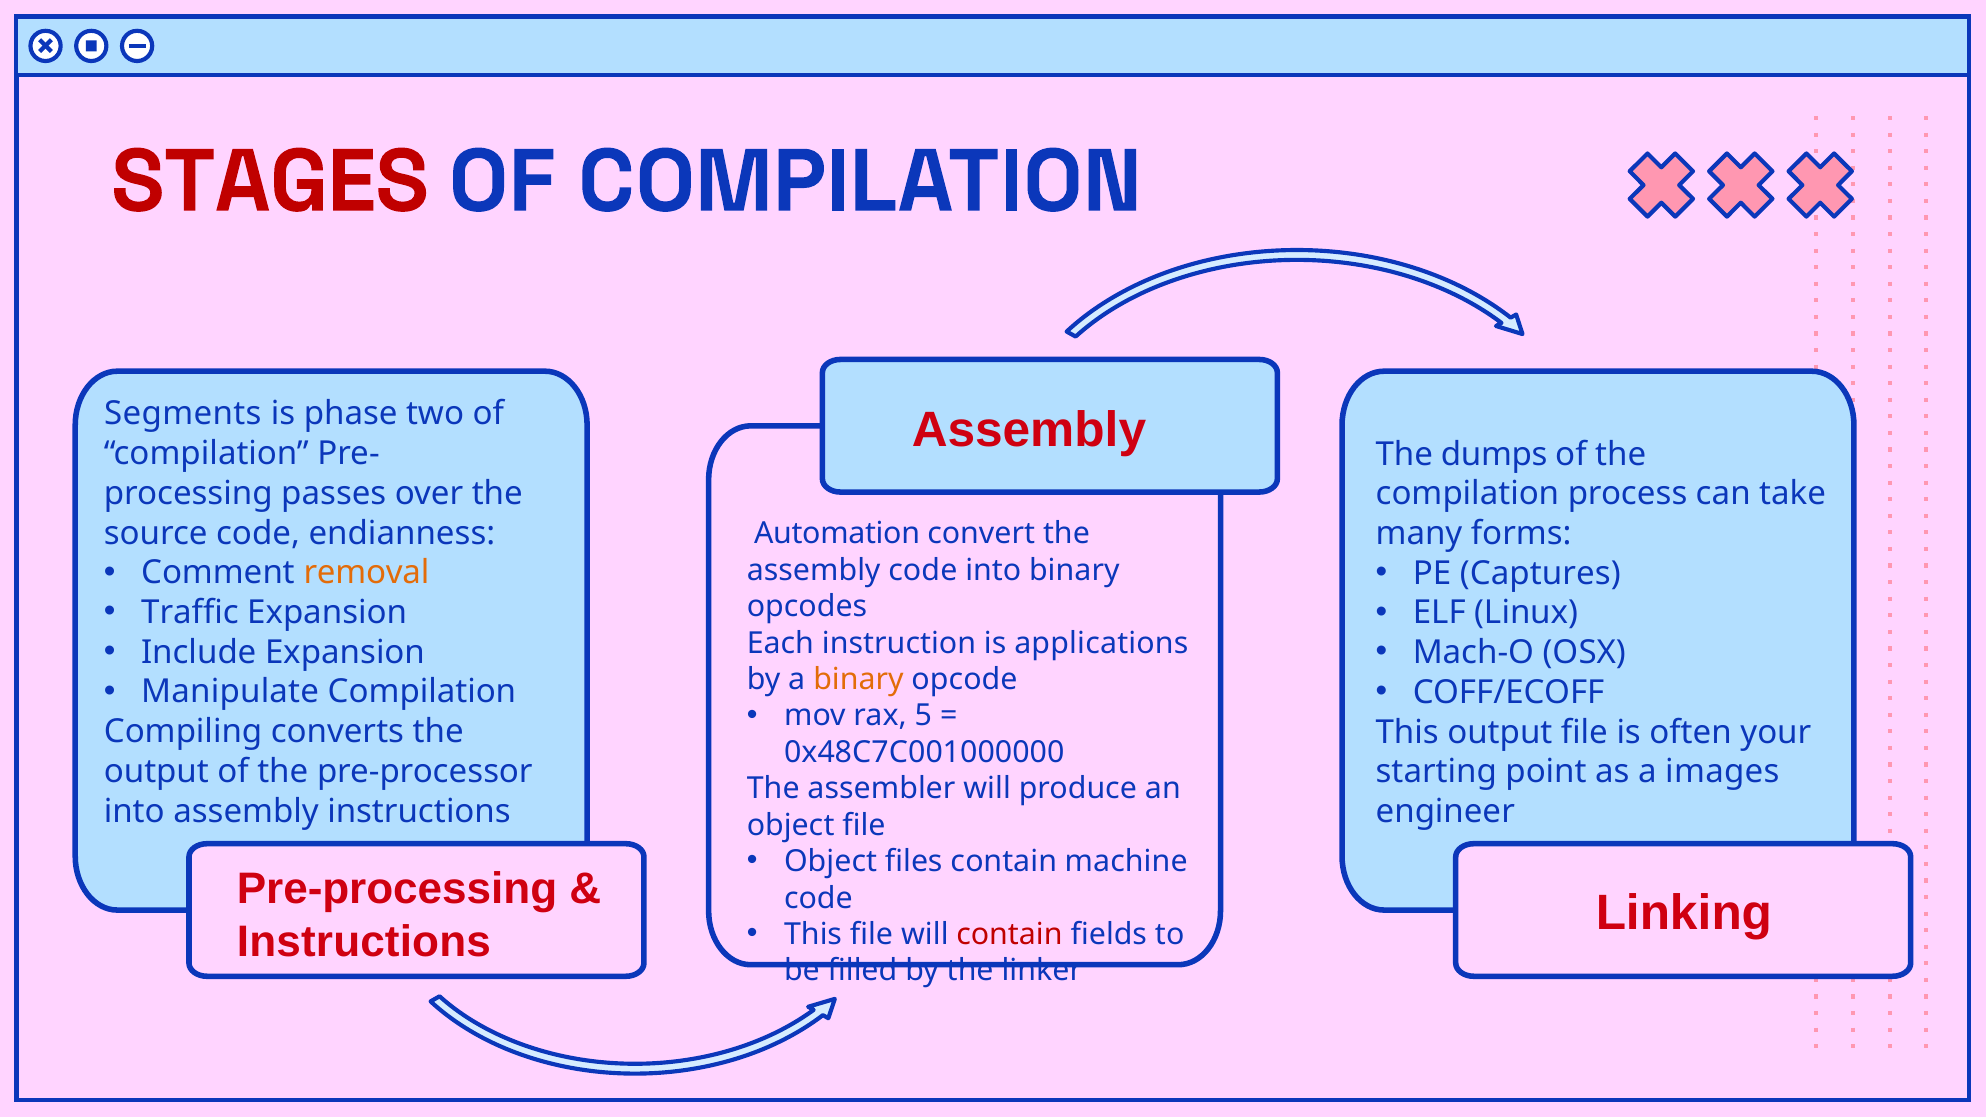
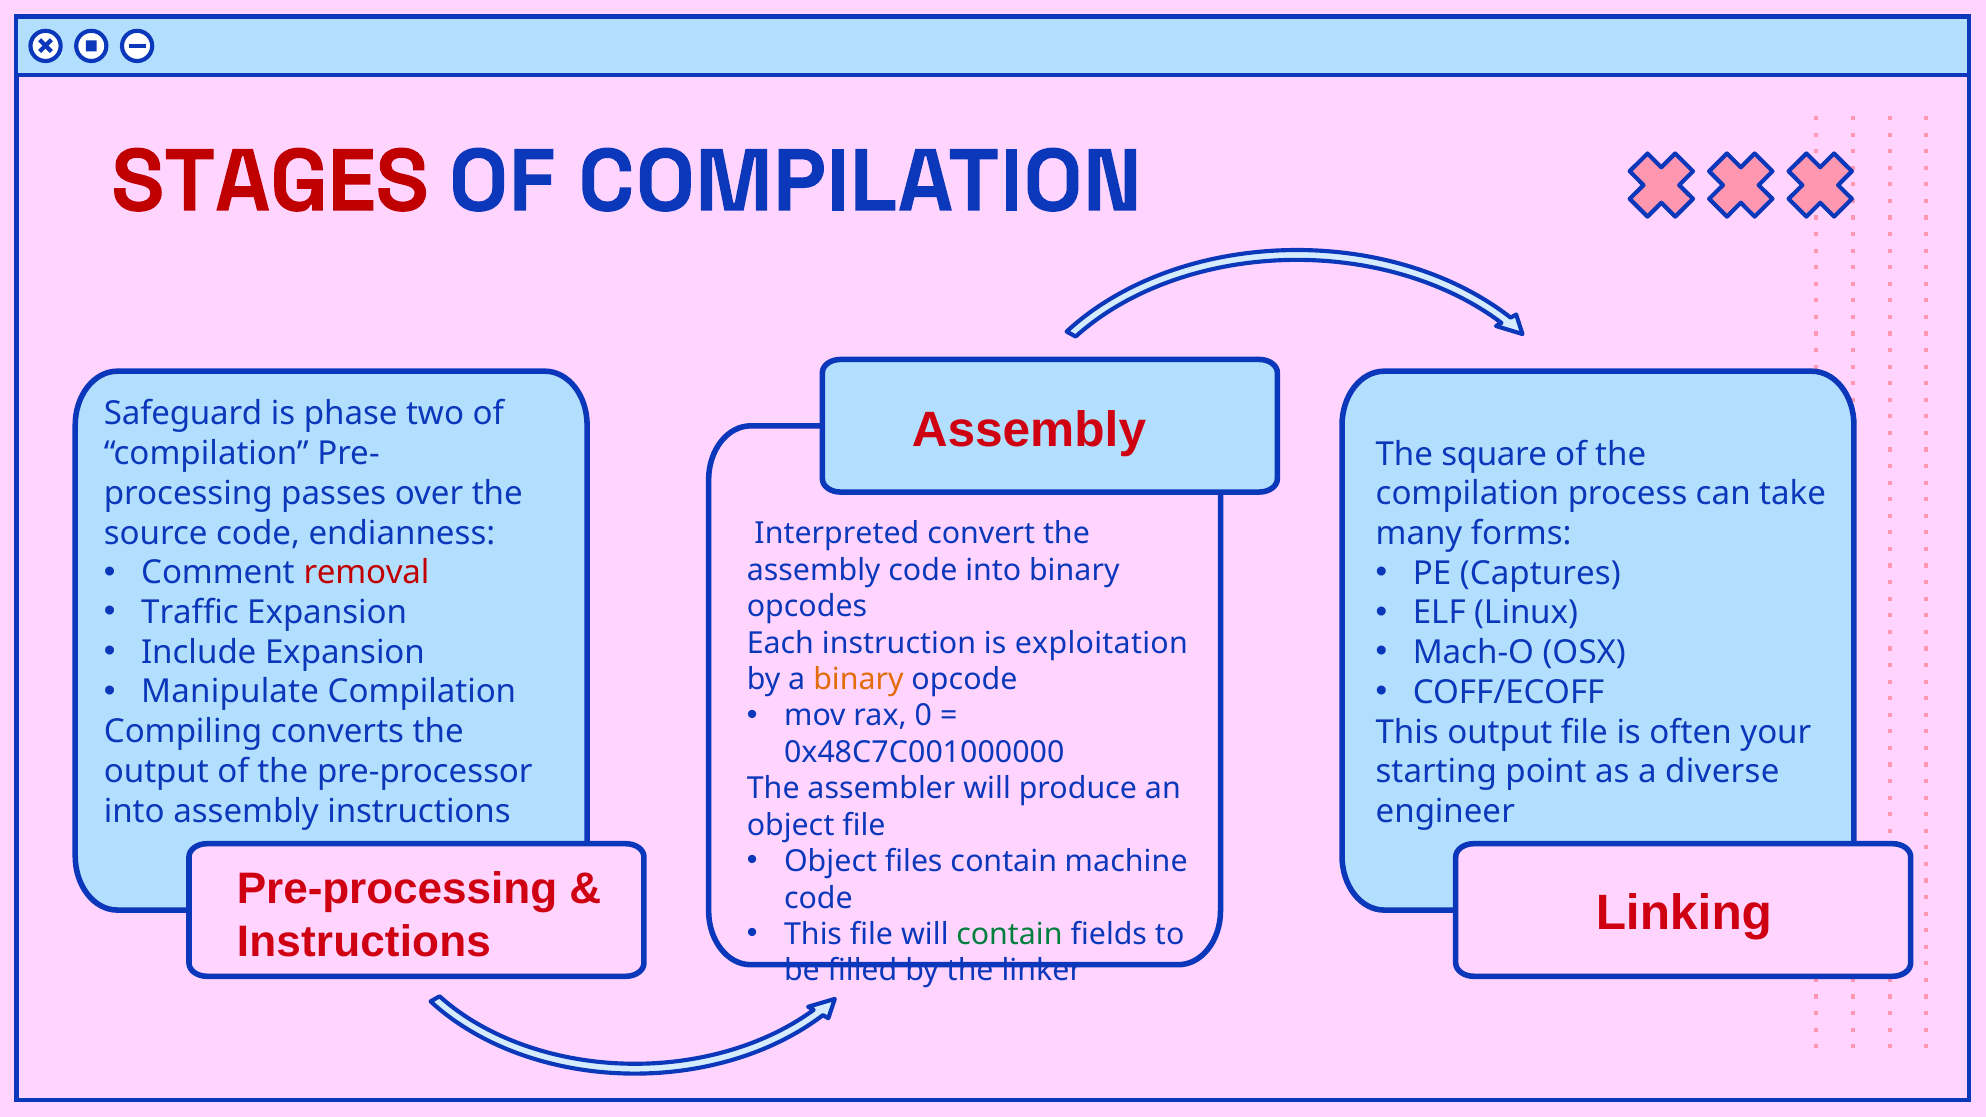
Segments: Segments -> Safeguard
dumps: dumps -> square
Automation: Automation -> Interpreted
removal colour: orange -> red
applications: applications -> exploitation
5: 5 -> 0
images: images -> diverse
contain at (1009, 935) colour: red -> green
